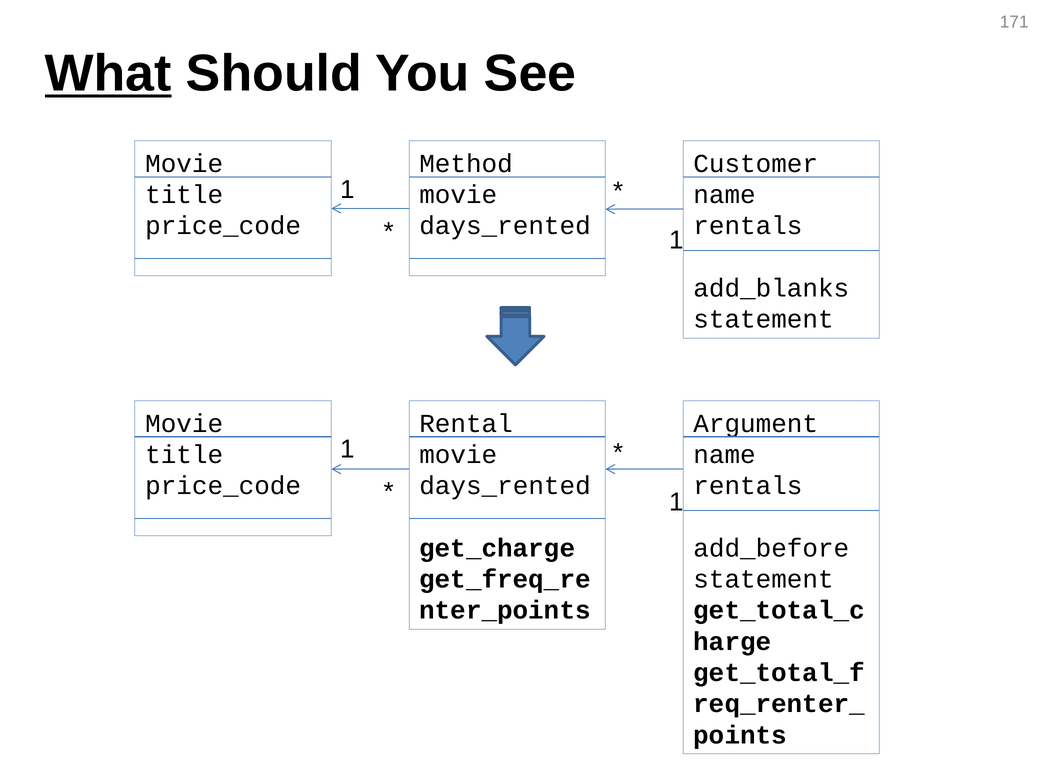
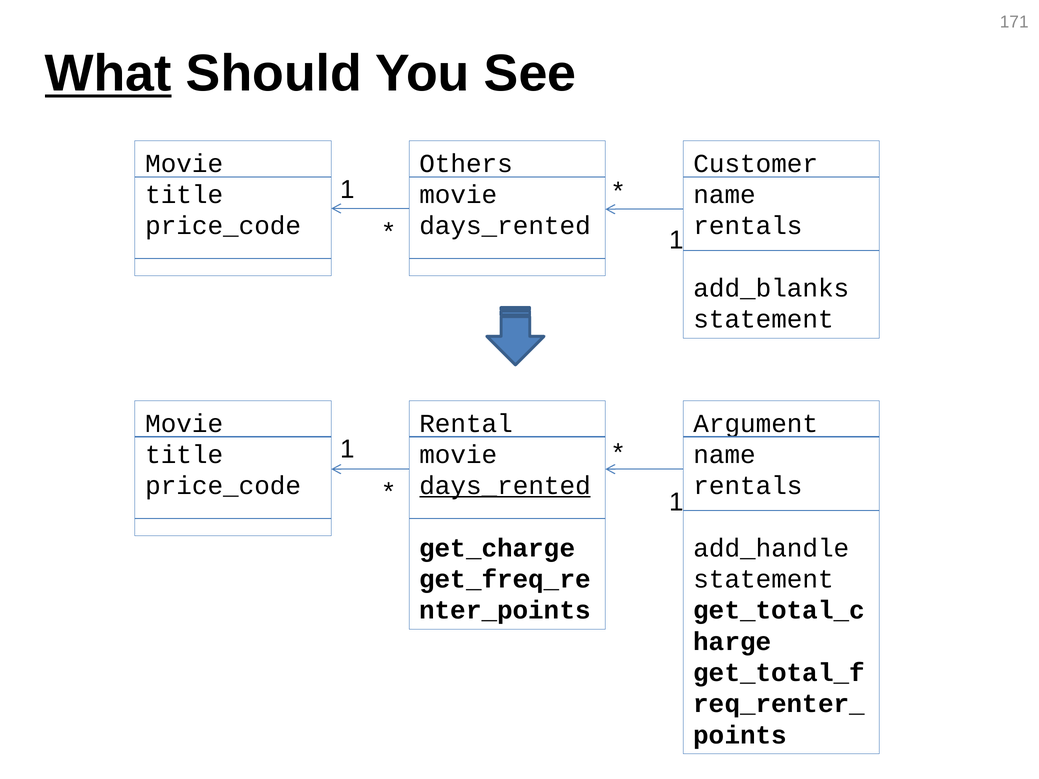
Method: Method -> Others
days_rented at (505, 486) underline: none -> present
add_before: add_before -> add_handle
